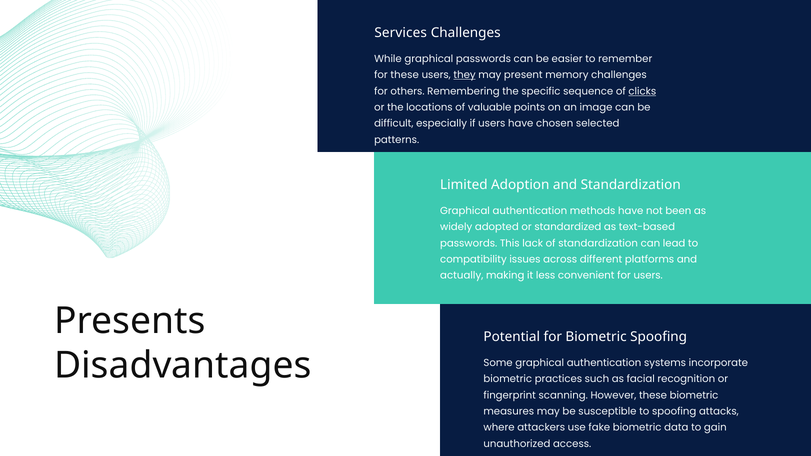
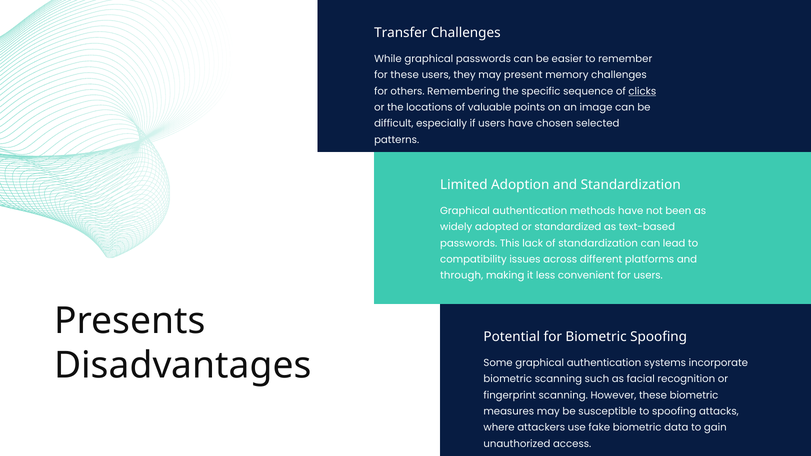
Services: Services -> Transfer
they underline: present -> none
actually: actually -> through
biometric practices: practices -> scanning
